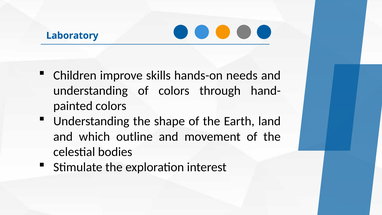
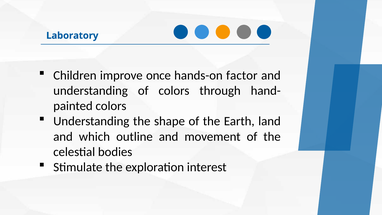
skills: skills -> once
needs: needs -> factor
